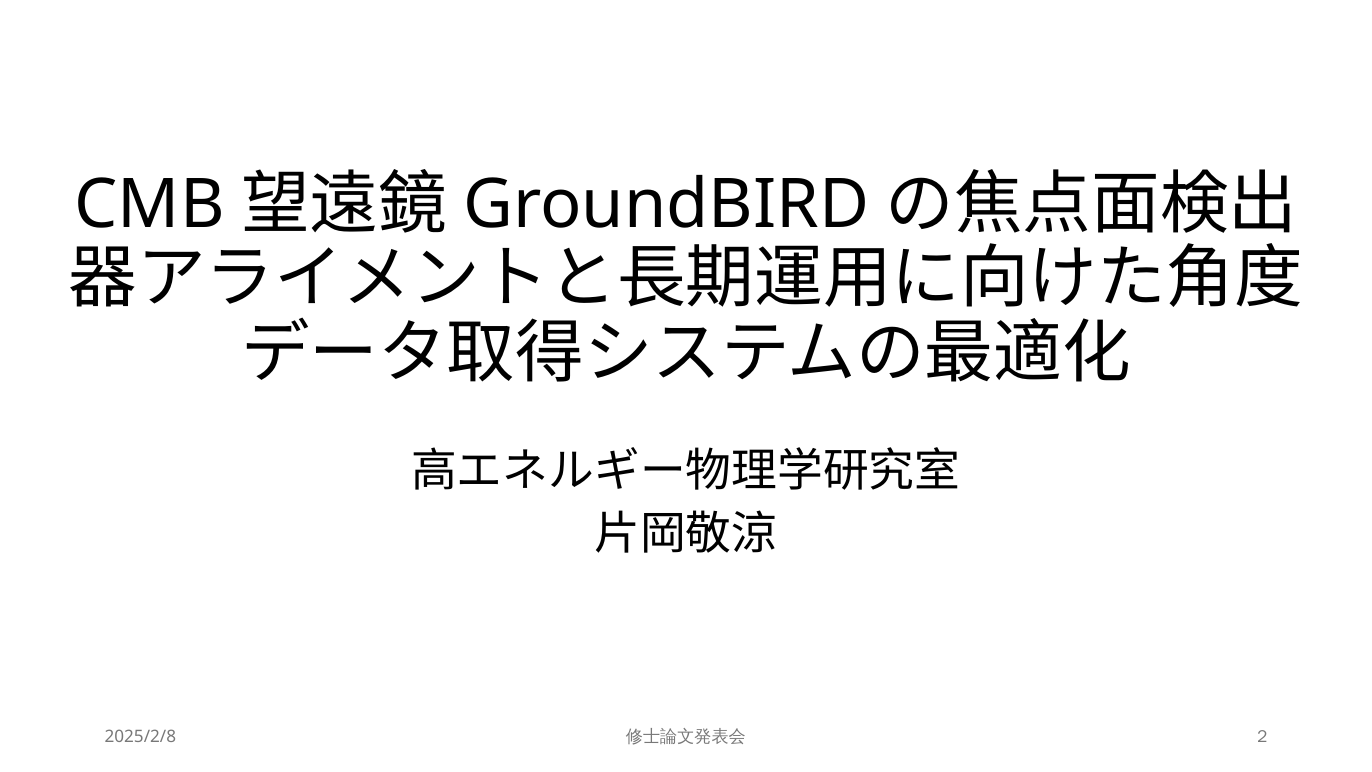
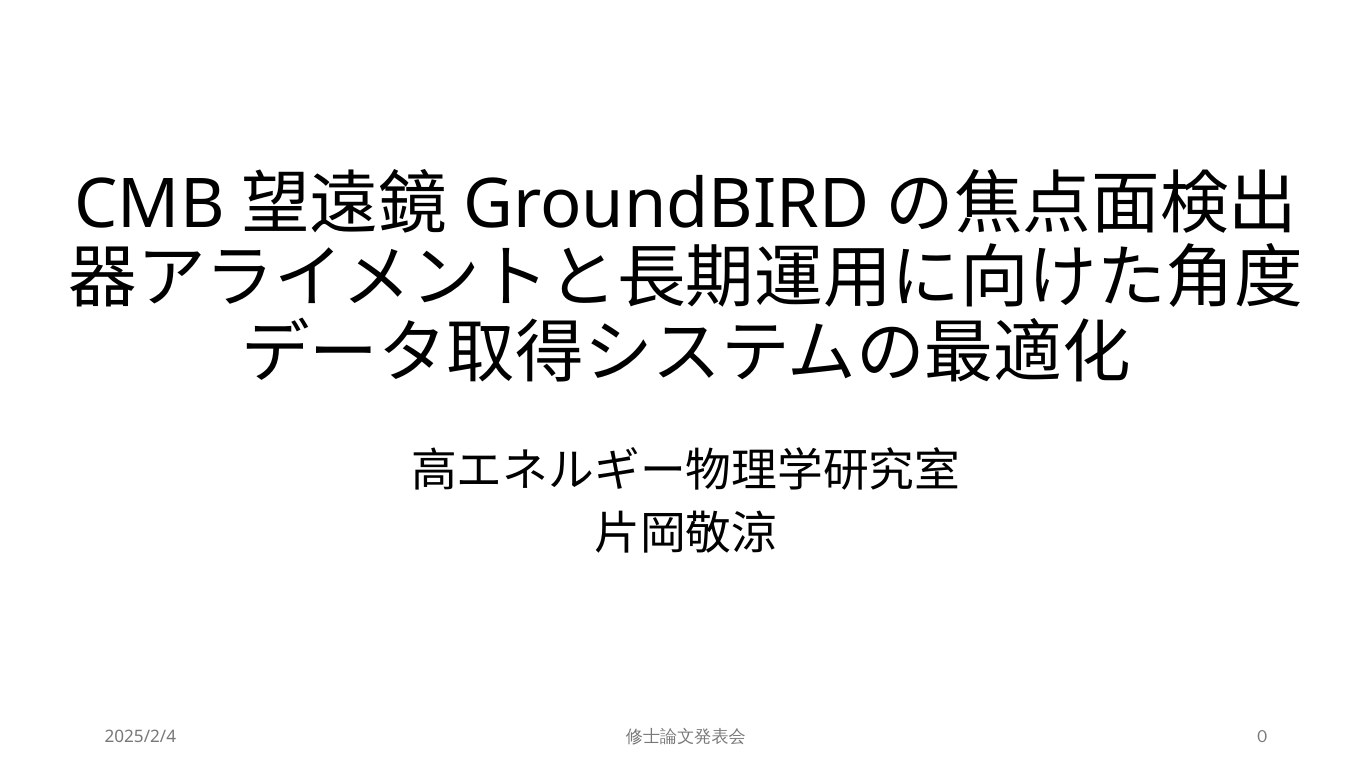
2025/2/8: 2025/2/8 -> 2025/2/4
2: 2 -> 0
